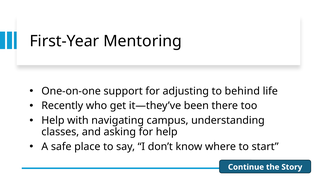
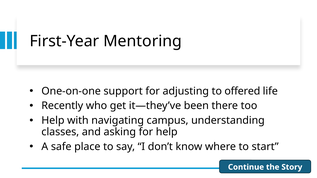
behind: behind -> offered
